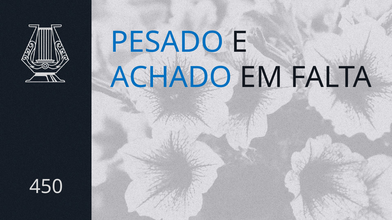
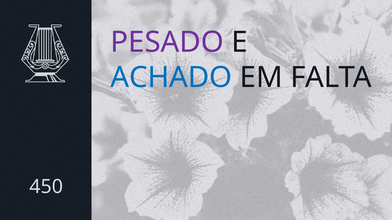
PESADO colour: blue -> purple
